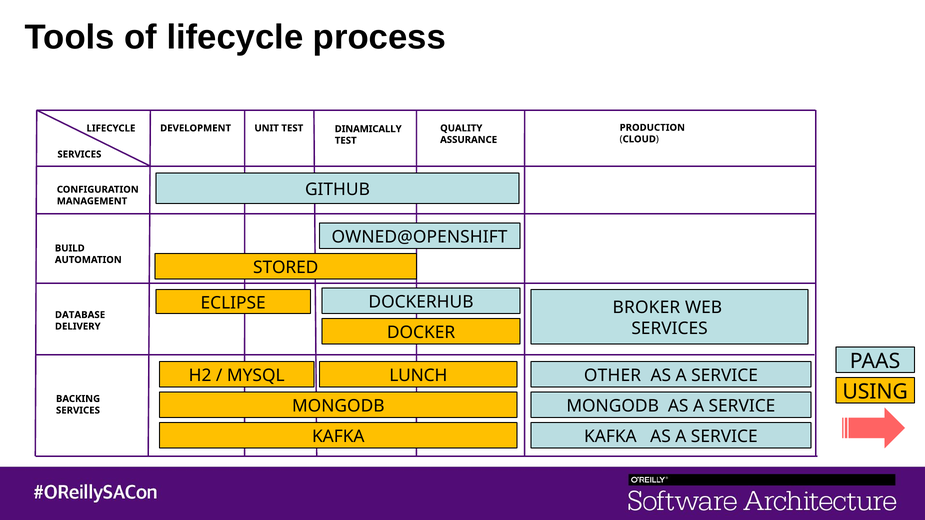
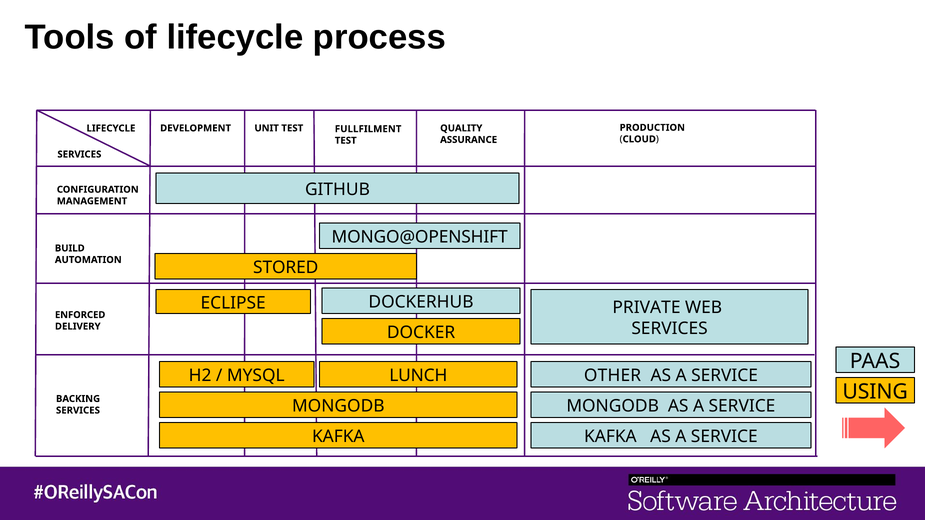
DINAMICALLY: DINAMICALLY -> FULLFILMENT
OWNED@OPENSHIFT: OWNED@OPENSHIFT -> MONGO@OPENSHIFT
BROKER: BROKER -> PRIVATE
DATABASE: DATABASE -> ENFORCED
